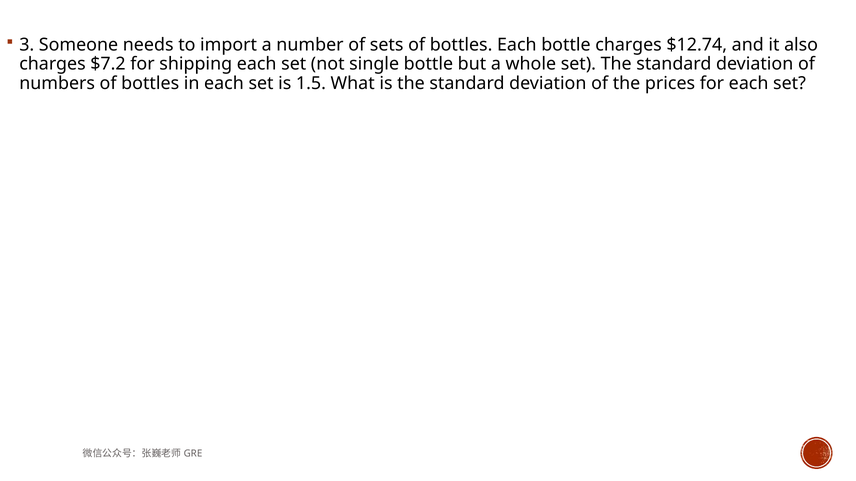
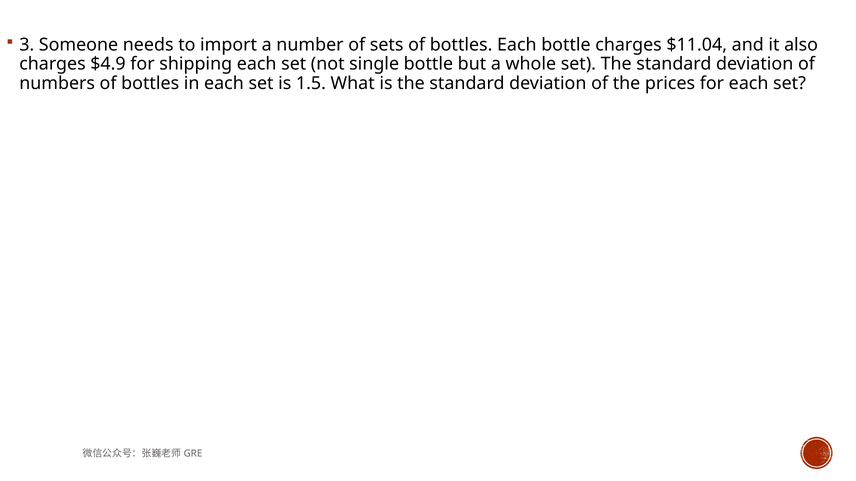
$12.74: $12.74 -> $11.04
$7.2: $7.2 -> $4.9
